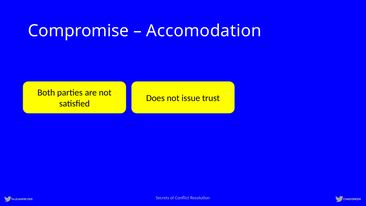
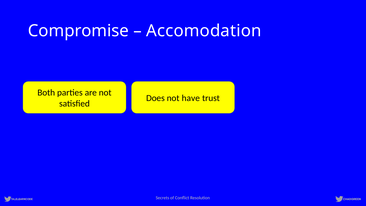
issue: issue -> have
